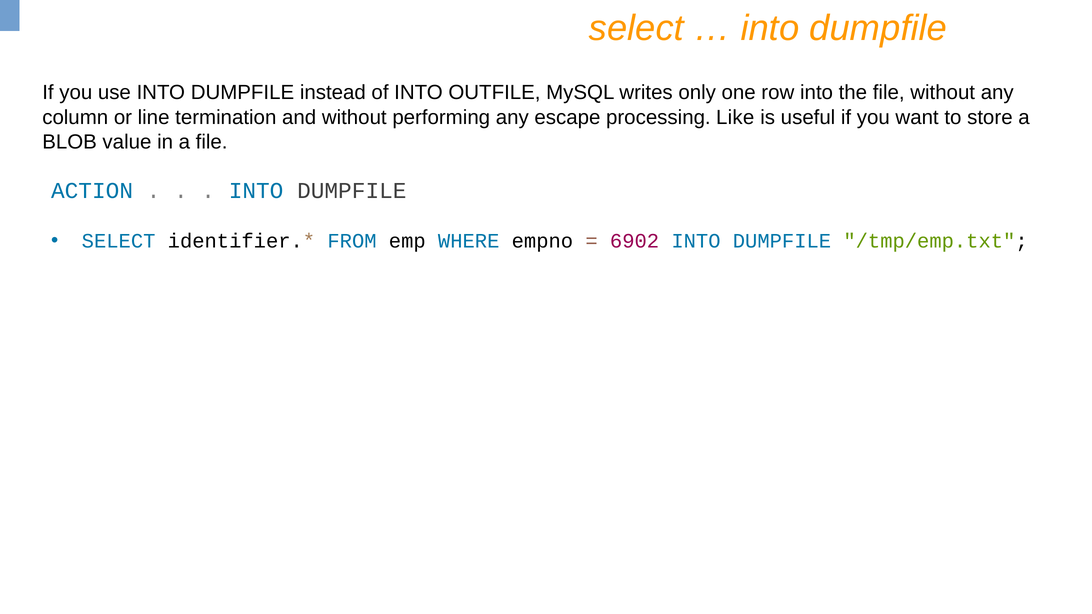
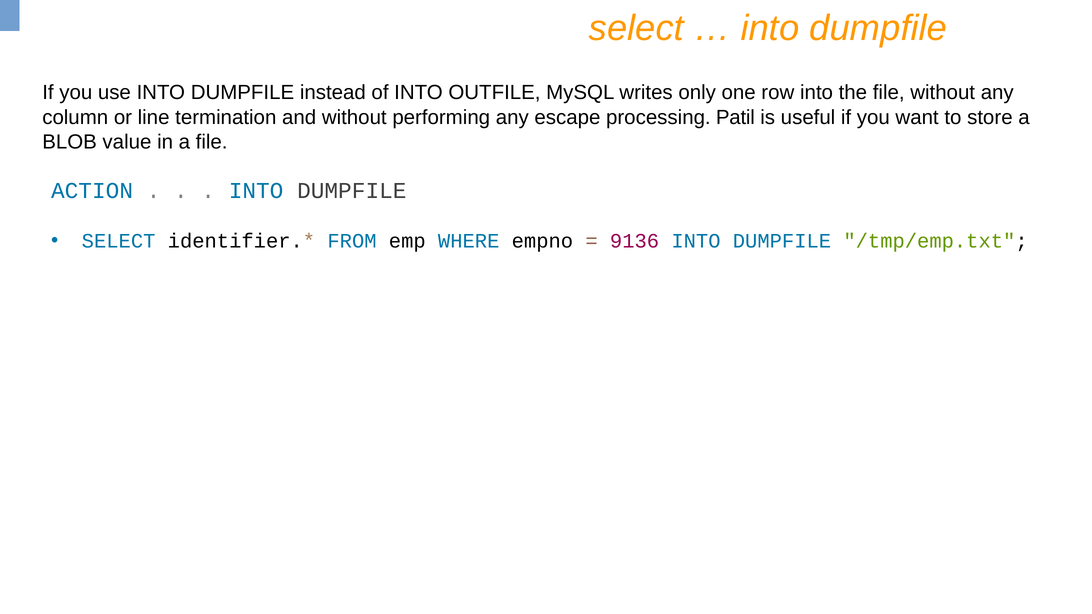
Like: Like -> Patil
6902: 6902 -> 9136
